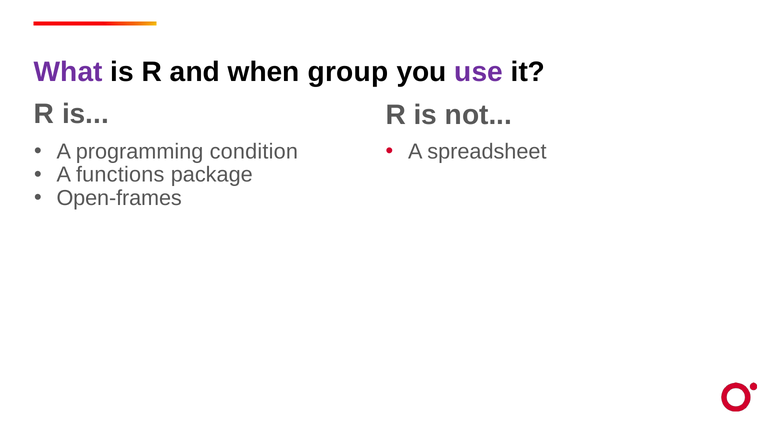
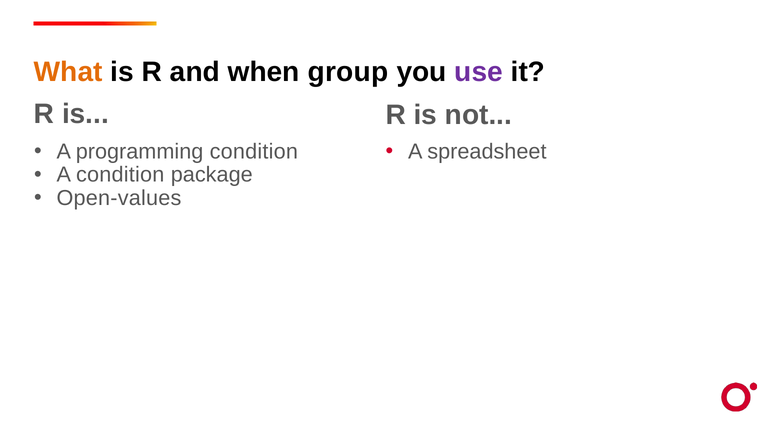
What colour: purple -> orange
A functions: functions -> condition
Open-frames: Open-frames -> Open-values
